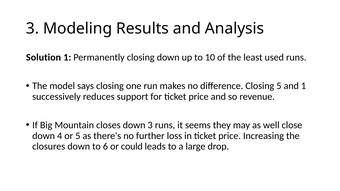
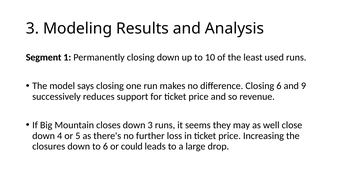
Solution: Solution -> Segment
Closing 5: 5 -> 6
and 1: 1 -> 9
